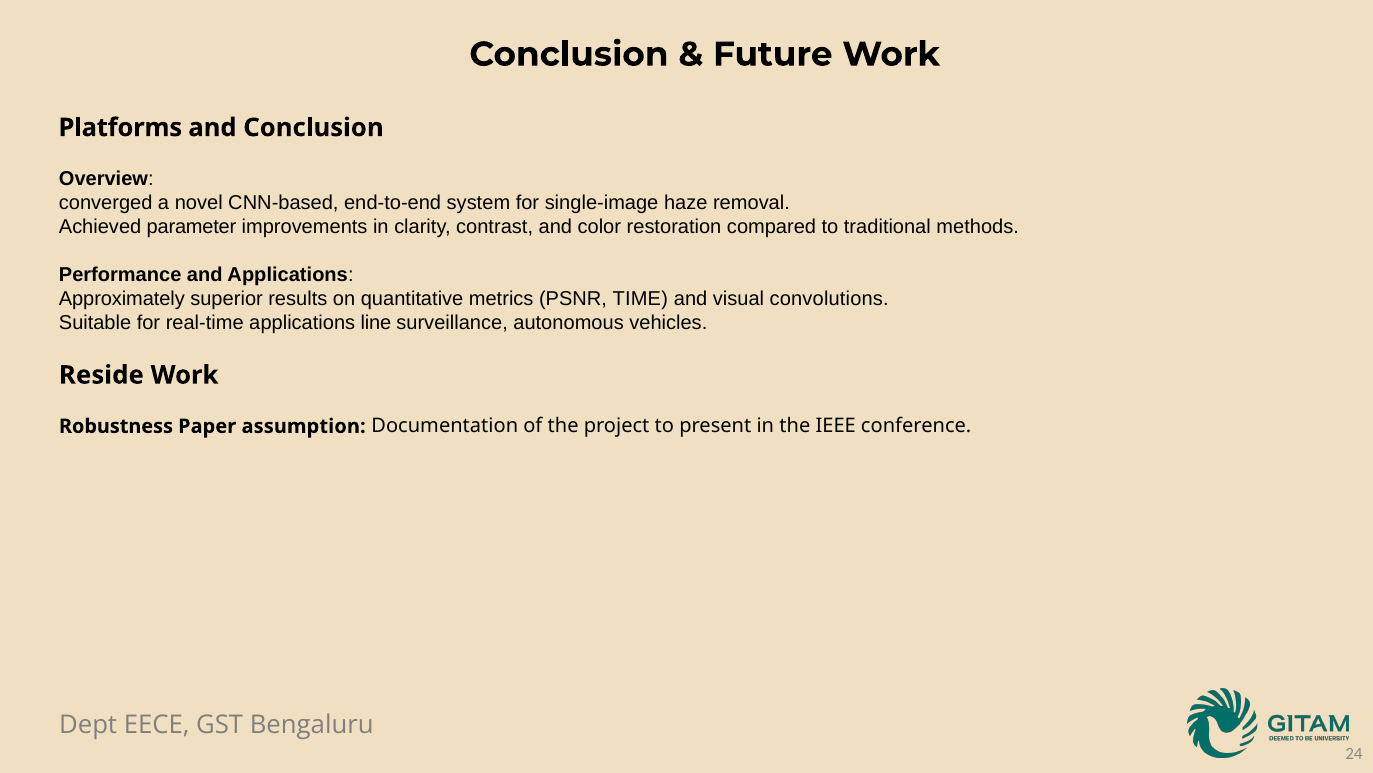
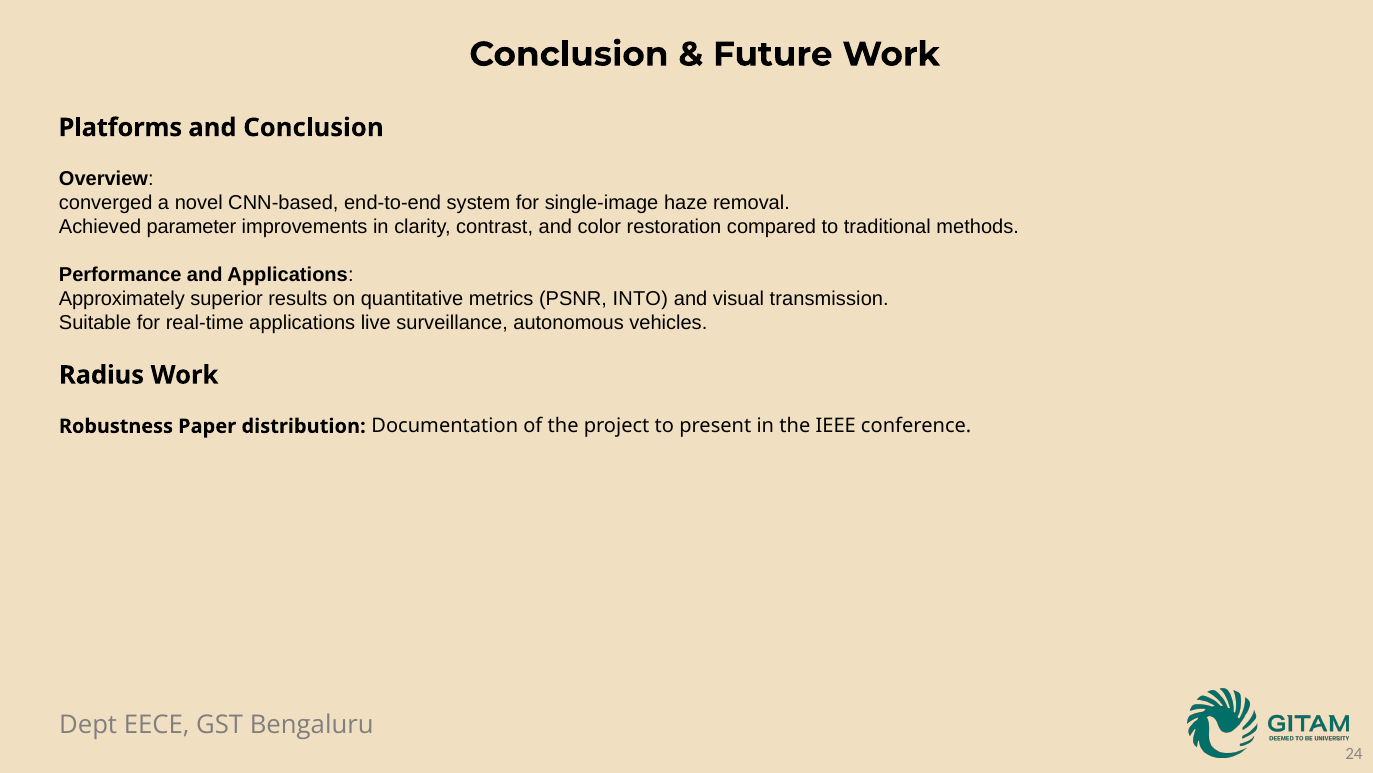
TIME: TIME -> INTO
convolutions: convolutions -> transmission
line: line -> live
Reside: Reside -> Radius
assumption: assumption -> distribution
